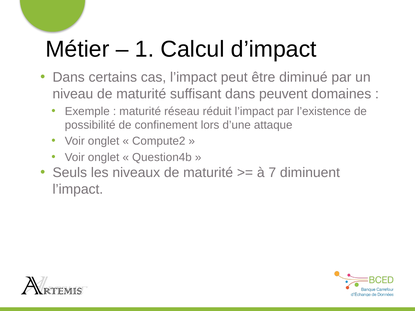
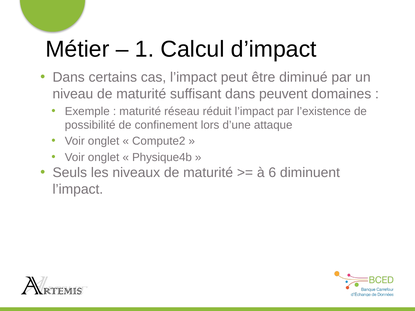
Question4b: Question4b -> Physique4b
7: 7 -> 6
